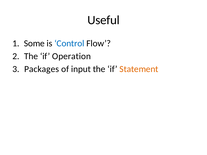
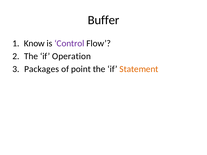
Useful: Useful -> Buffer
Some: Some -> Know
Control colour: blue -> purple
input: input -> point
